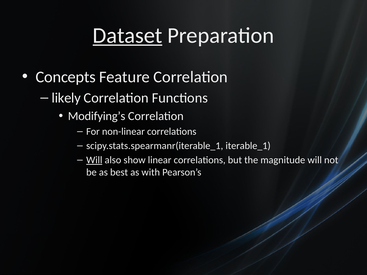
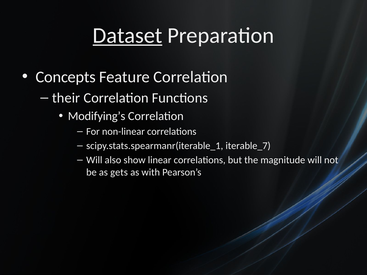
likely: likely -> their
iterable_1: iterable_1 -> iterable_7
Will at (94, 160) underline: present -> none
best: best -> gets
